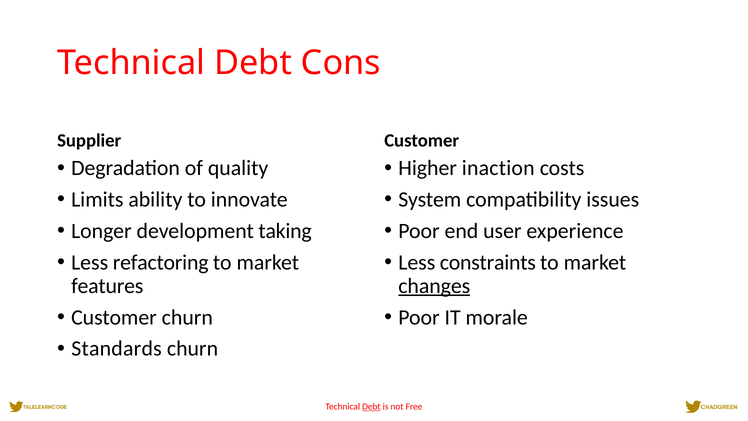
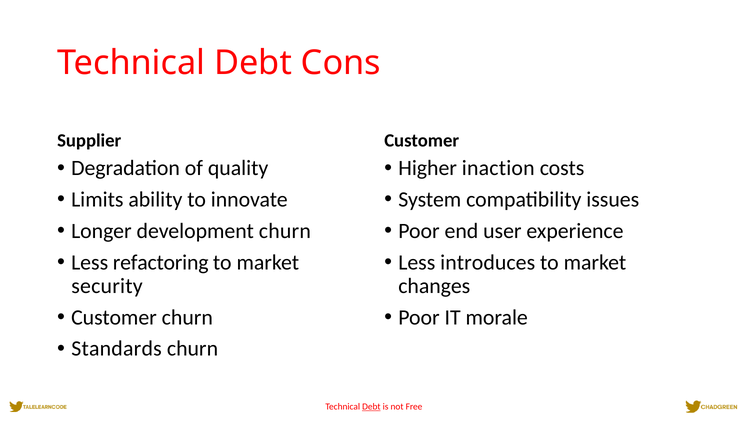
development taking: taking -> churn
constraints: constraints -> introduces
features: features -> security
changes underline: present -> none
